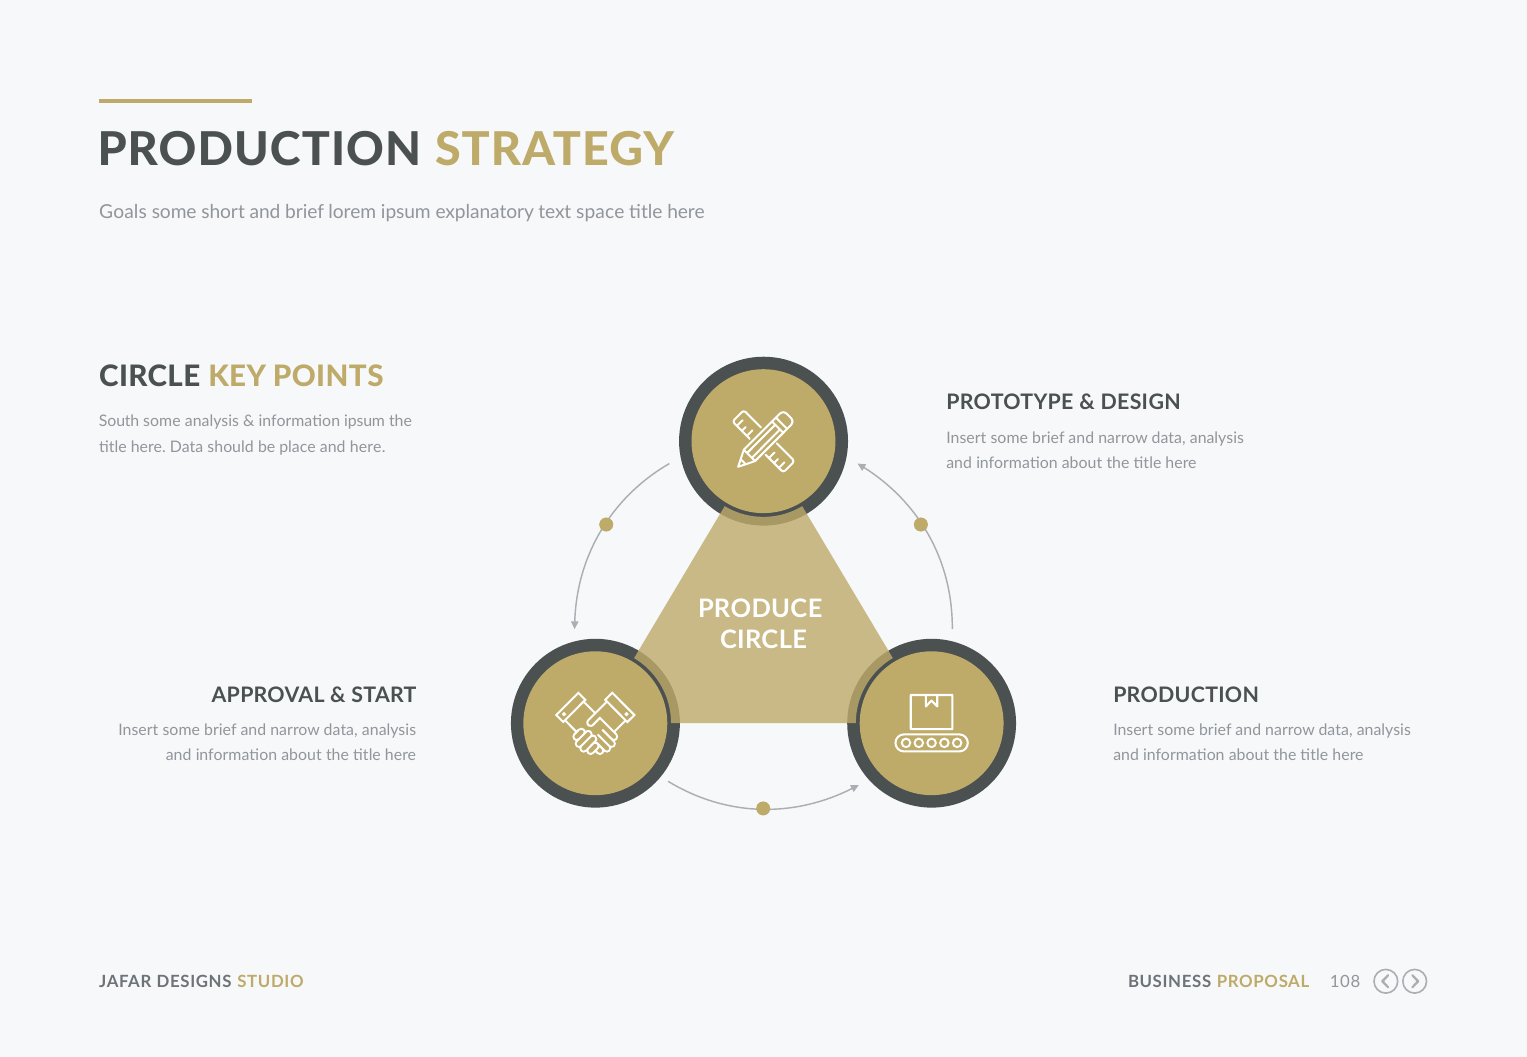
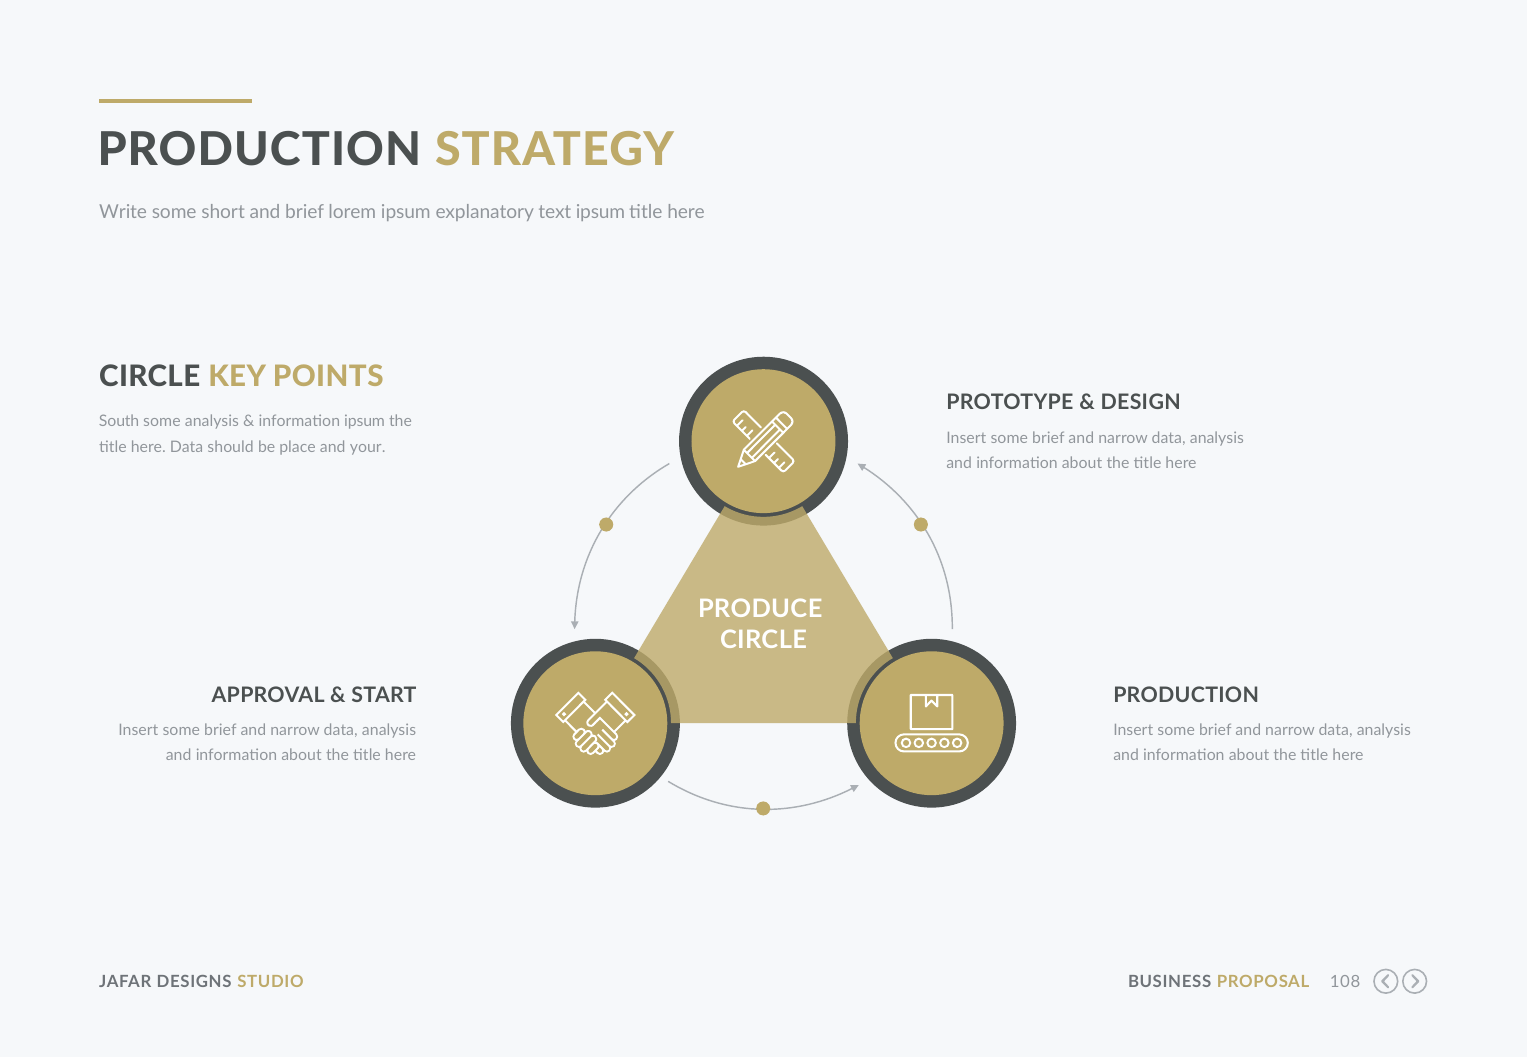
Goals: Goals -> Write
text space: space -> ipsum
and here: here -> your
